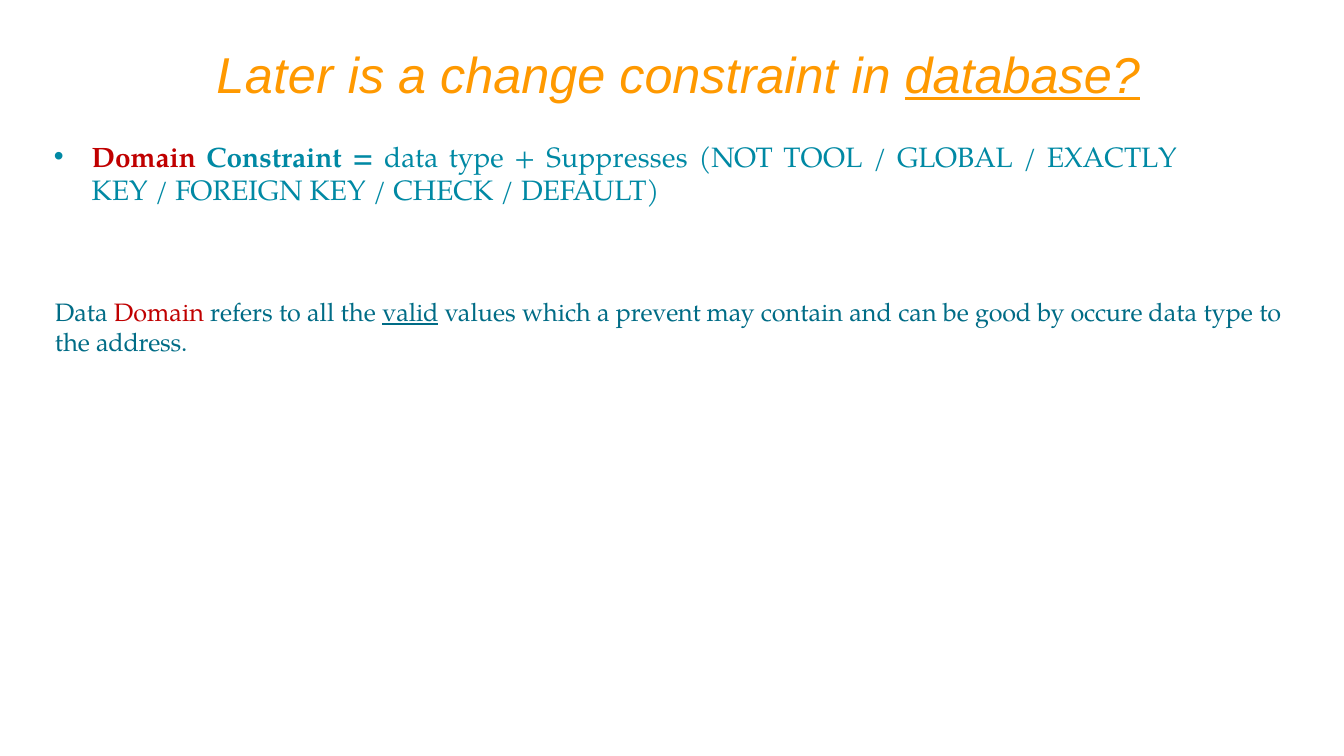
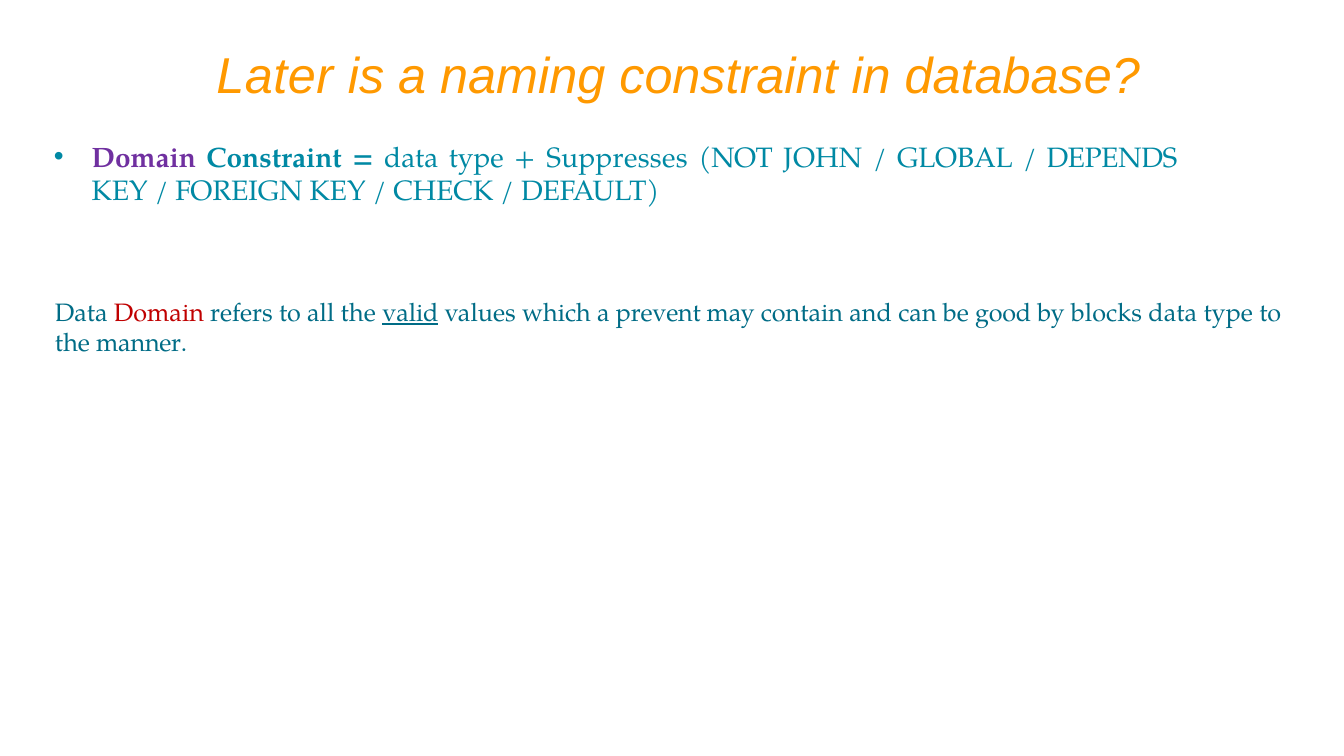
change: change -> naming
database underline: present -> none
Domain at (144, 158) colour: red -> purple
TOOL: TOOL -> JOHN
EXACTLY: EXACTLY -> DEPENDS
occure: occure -> blocks
address: address -> manner
